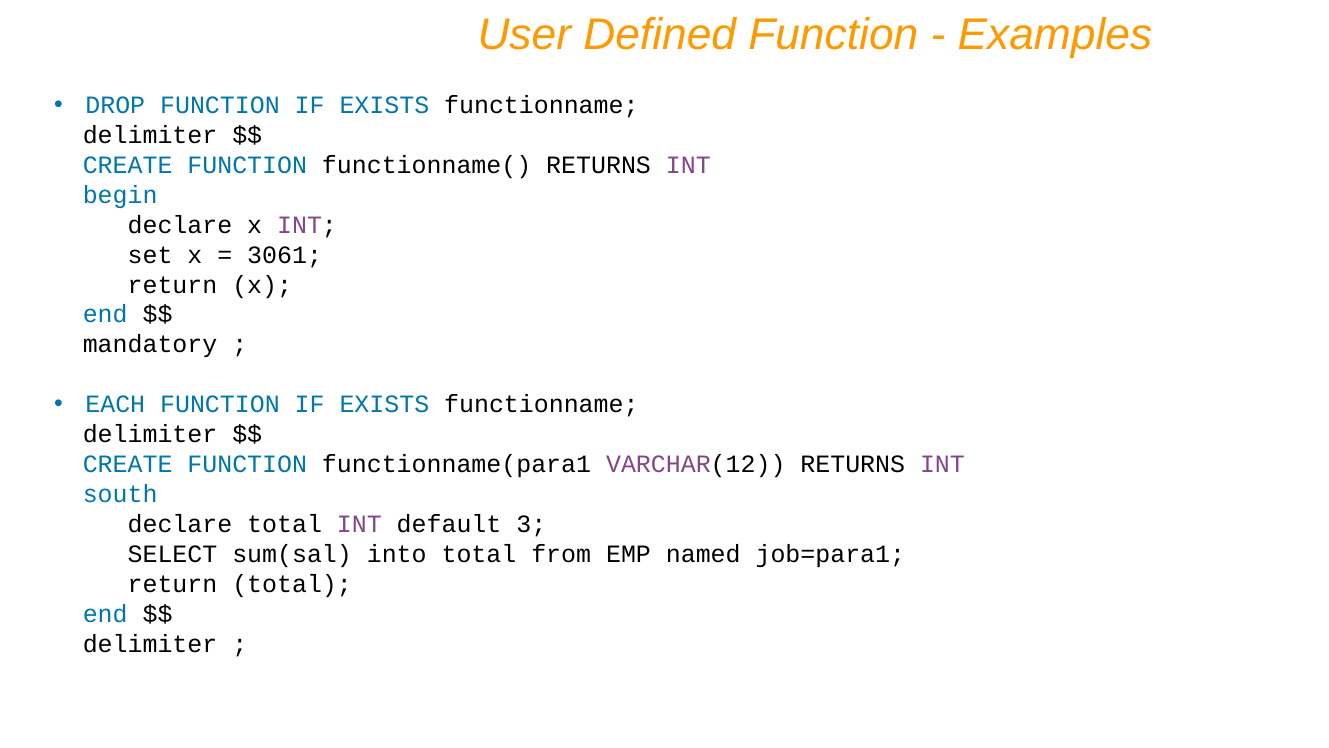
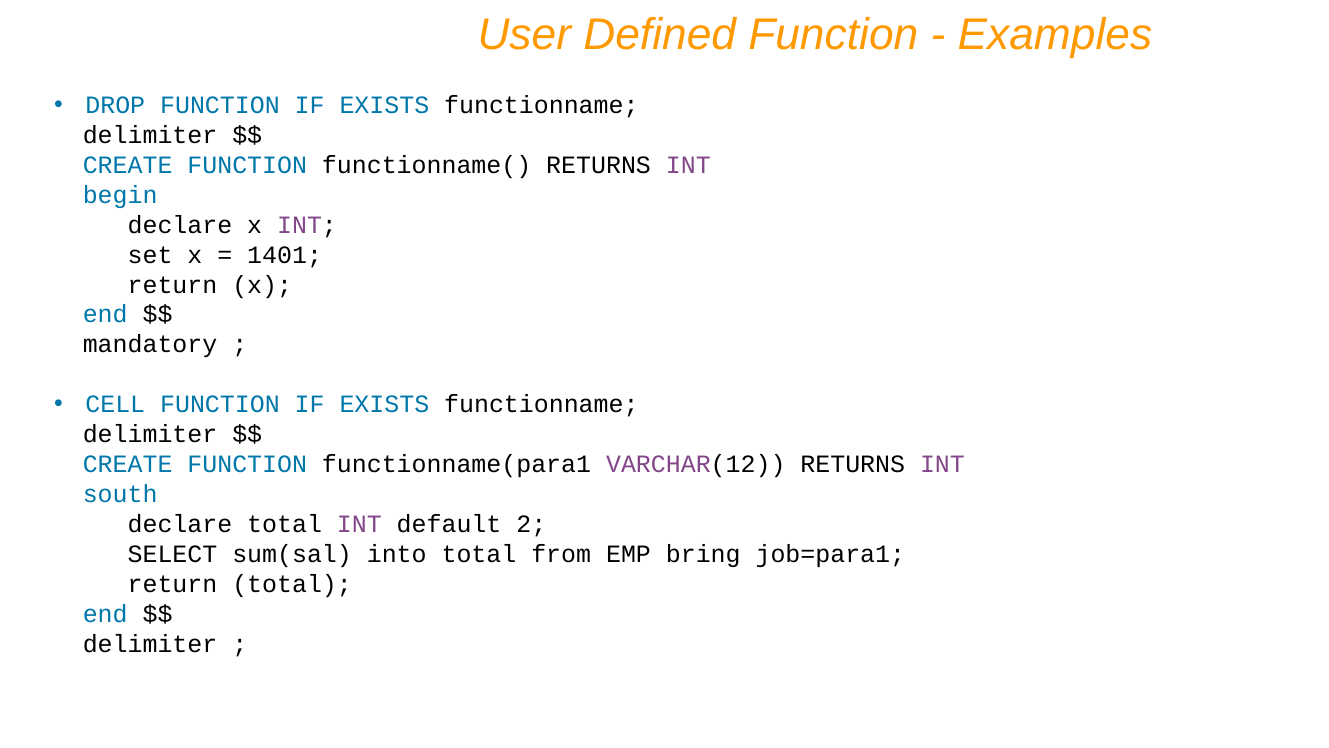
3061: 3061 -> 1401
EACH: EACH -> CELL
3: 3 -> 2
named: named -> bring
